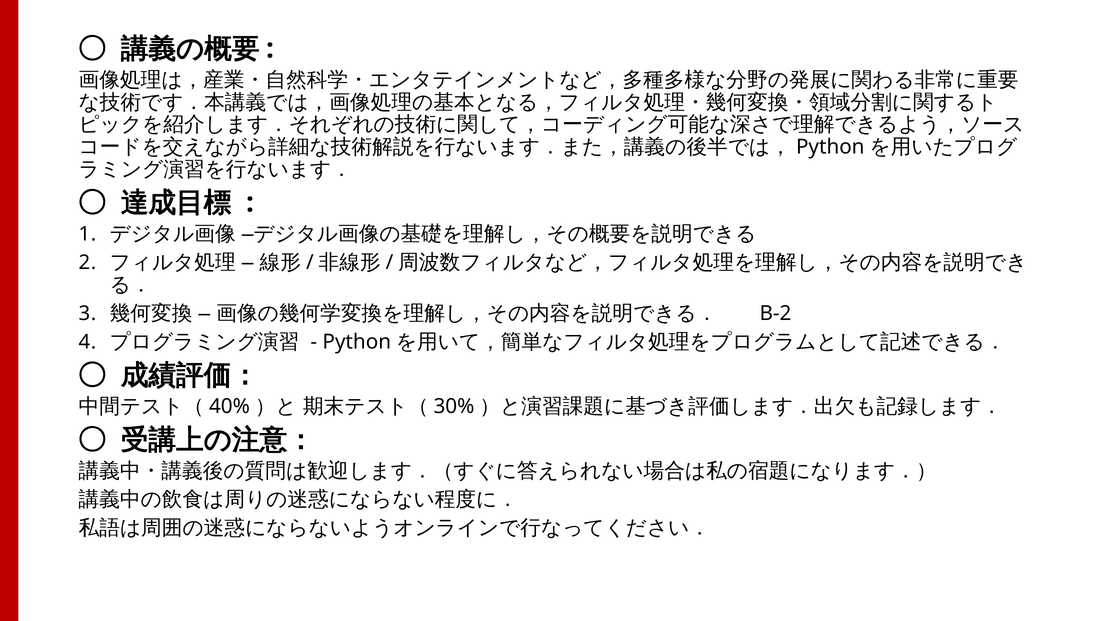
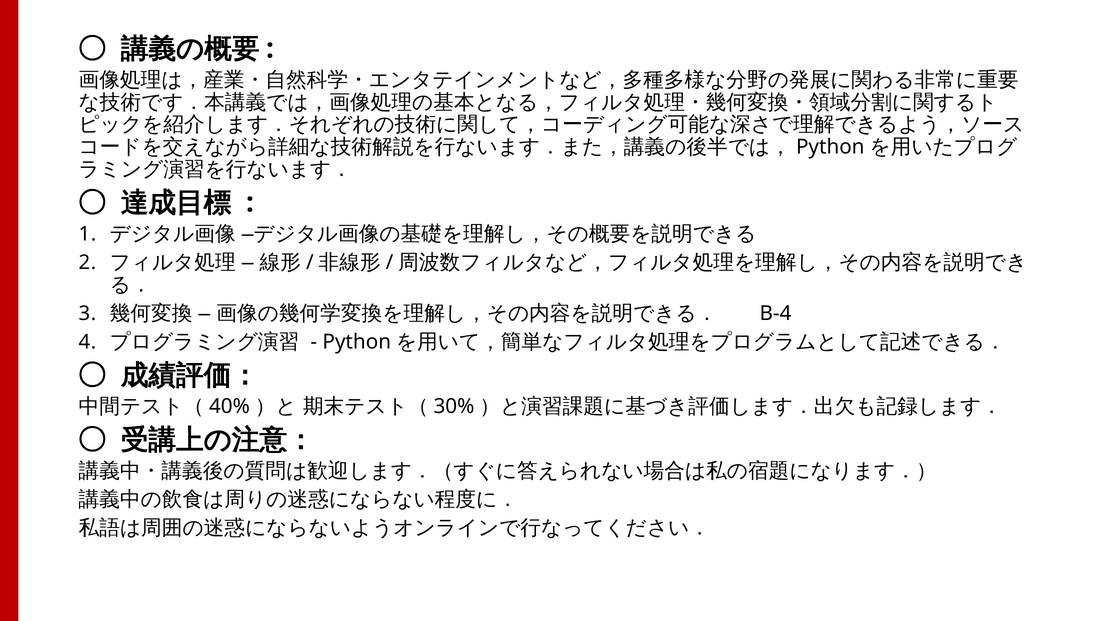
B-2: B-2 -> B-4
